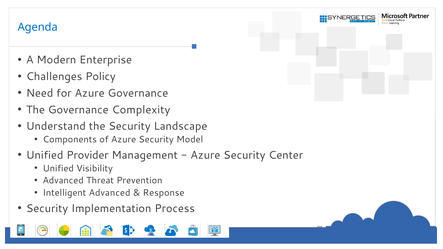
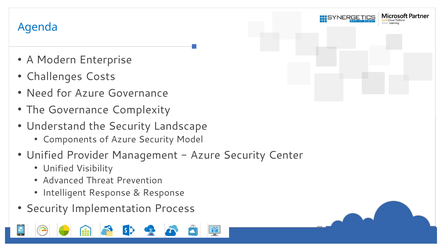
Policy: Policy -> Costs
Intelligent Advanced: Advanced -> Response
